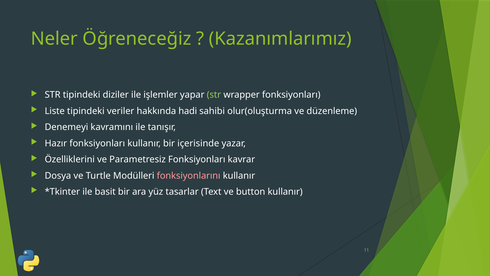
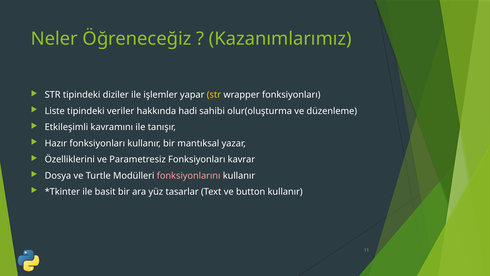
str at (214, 95) colour: light green -> yellow
Denemeyi: Denemeyi -> Etkileşimli
içerisinde: içerisinde -> mantıksal
